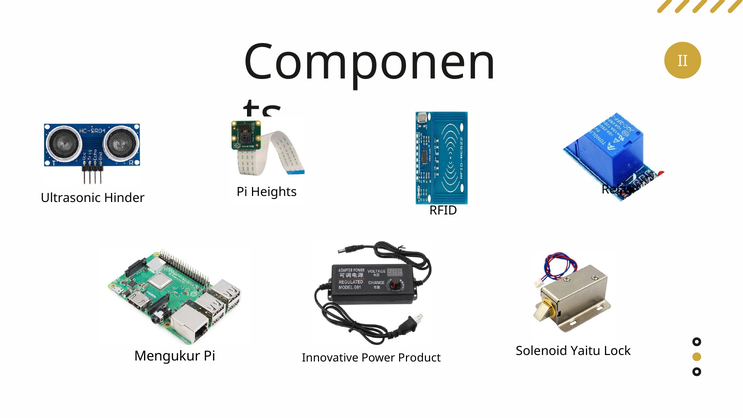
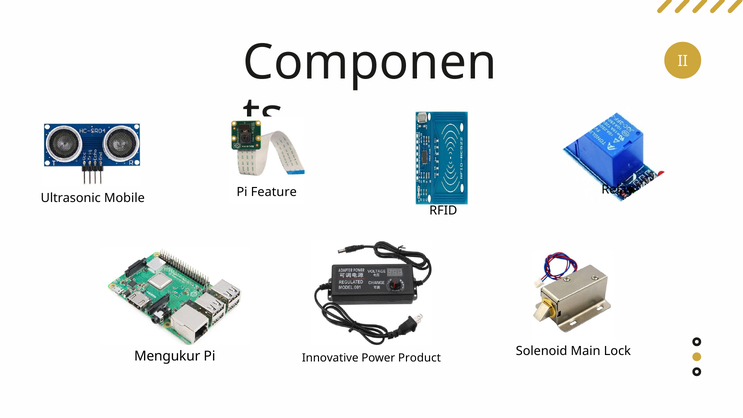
Heights: Heights -> Feature
Hinder: Hinder -> Mobile
Yaitu: Yaitu -> Main
